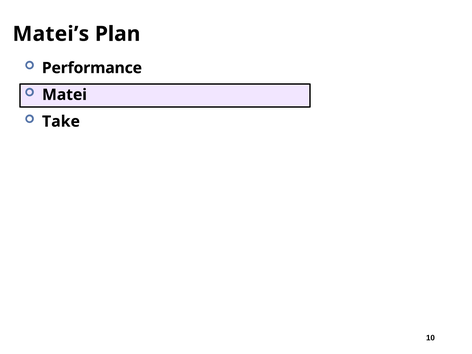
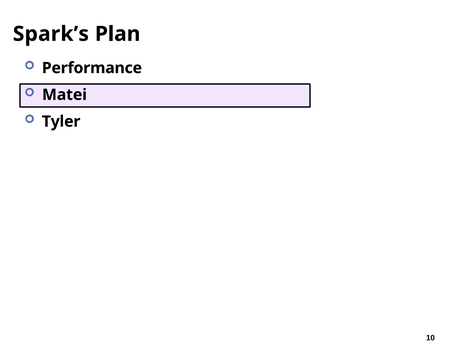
Matei’s: Matei’s -> Spark’s
Take: Take -> Tyler
